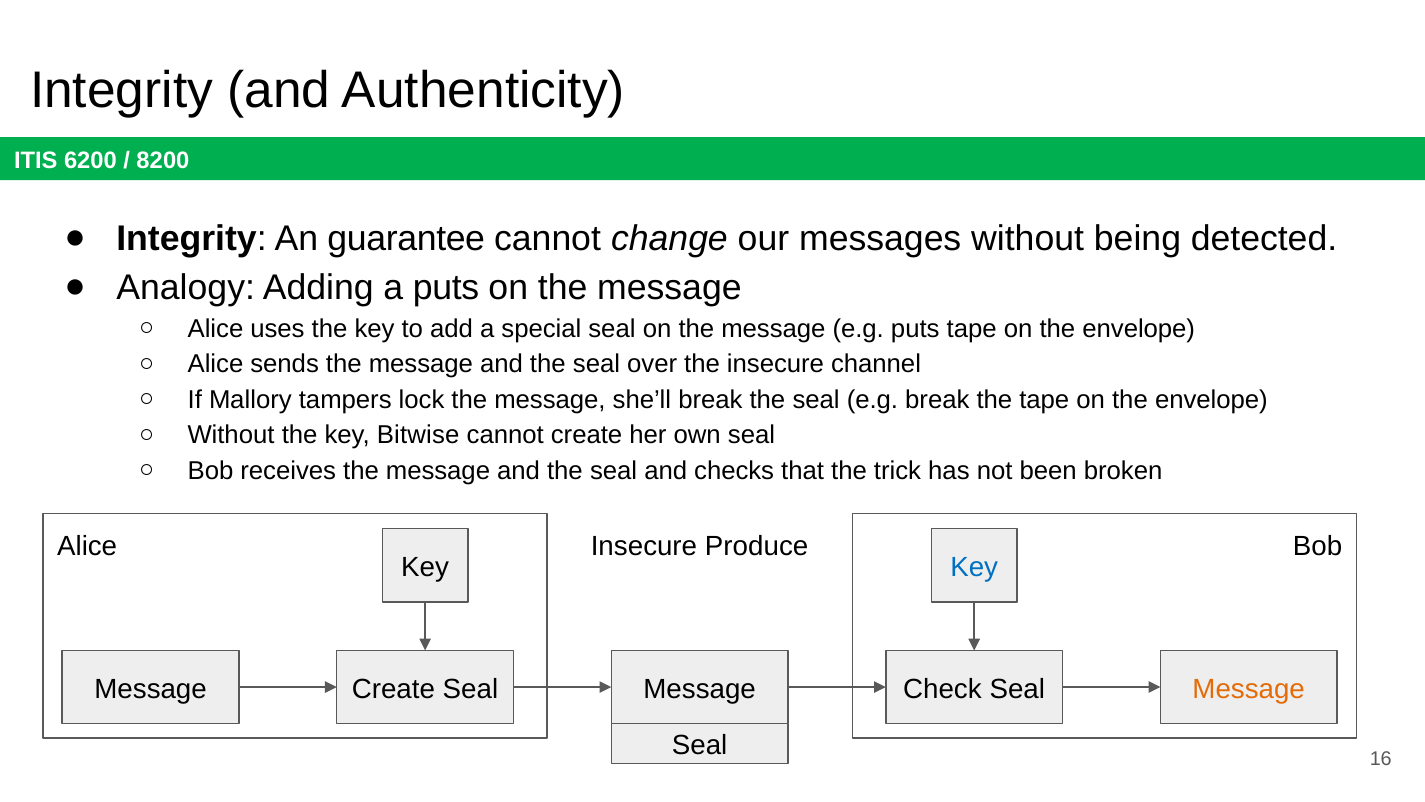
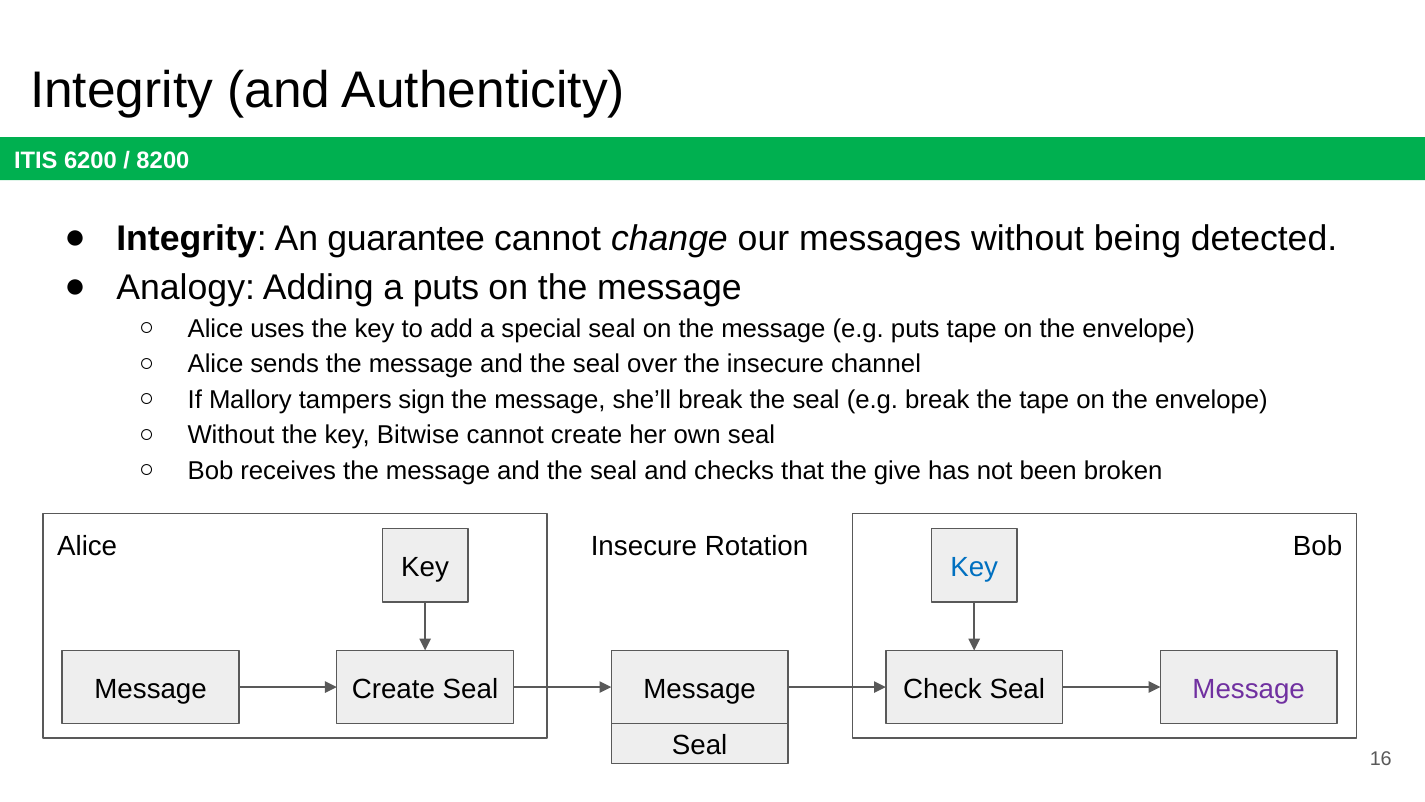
lock: lock -> sign
trick: trick -> give
Produce: Produce -> Rotation
Message at (1249, 689) colour: orange -> purple
